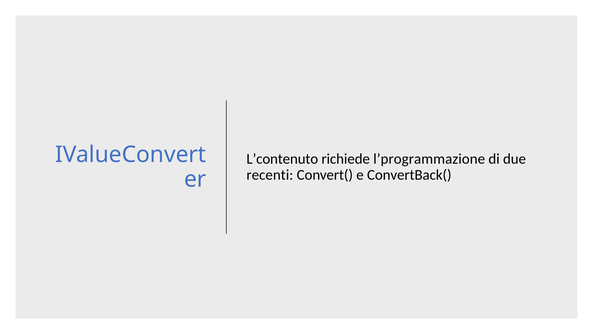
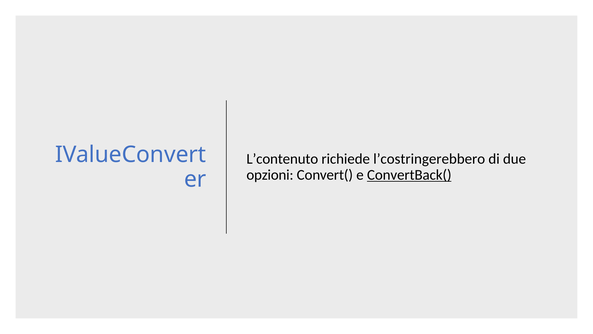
l’programmazione: l’programmazione -> l’costringerebbero
recenti: recenti -> opzioni
ConvertBack( underline: none -> present
